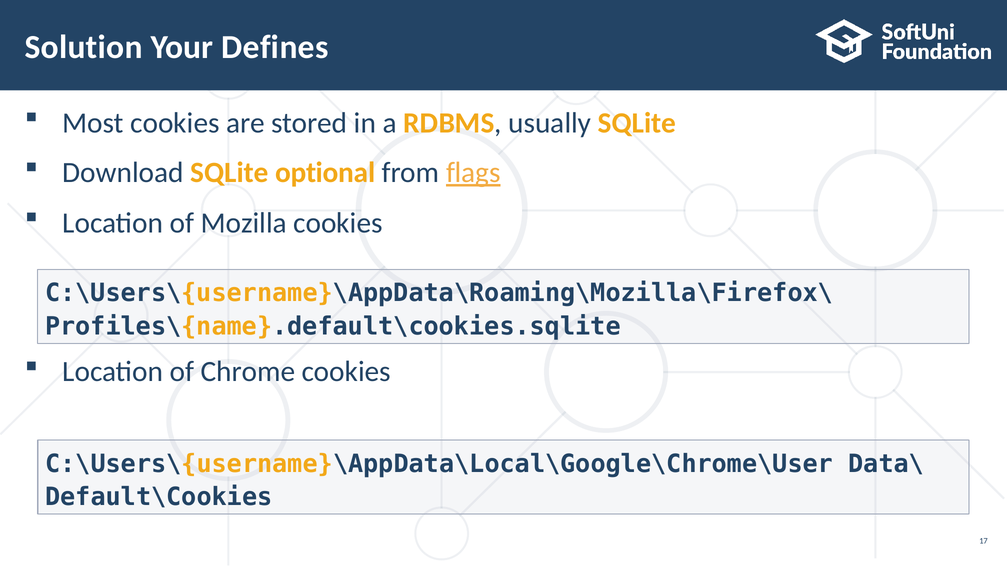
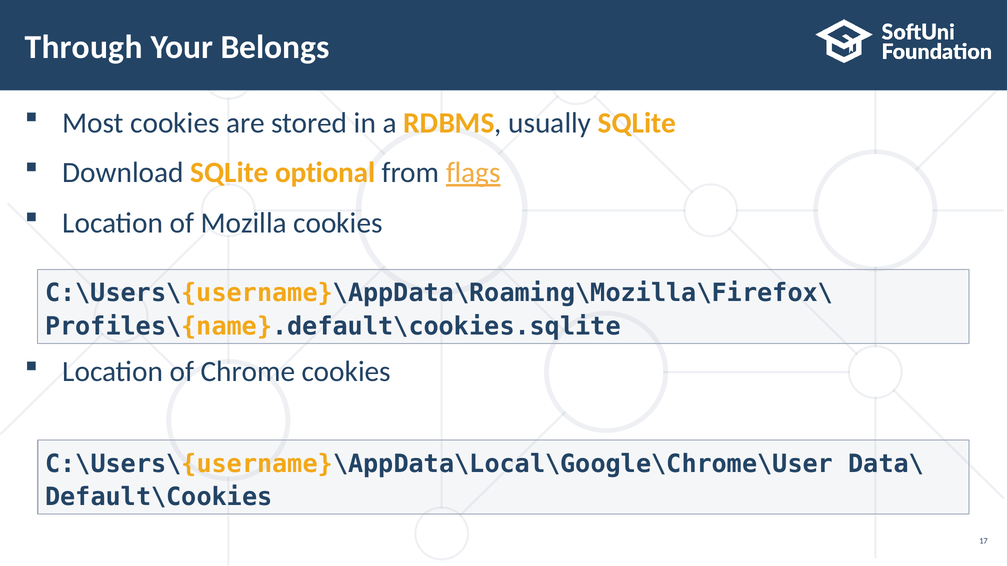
Solution: Solution -> Through
Defines: Defines -> Belongs
